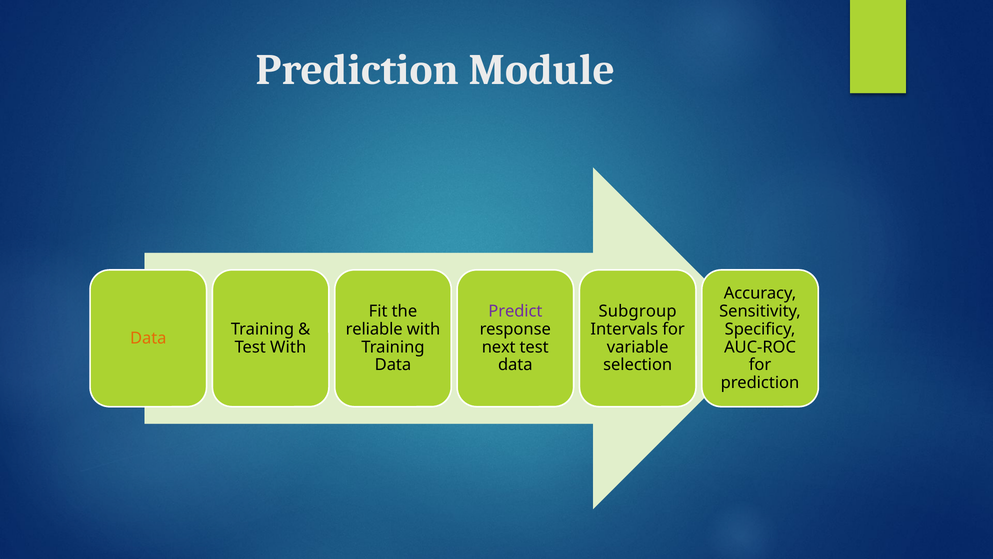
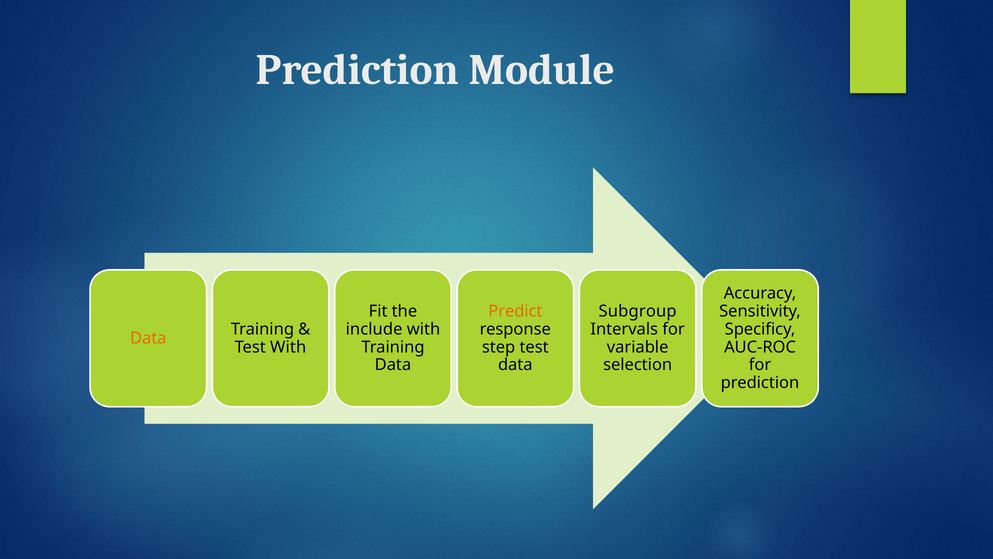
Predict colour: purple -> orange
reliable: reliable -> include
next: next -> step
